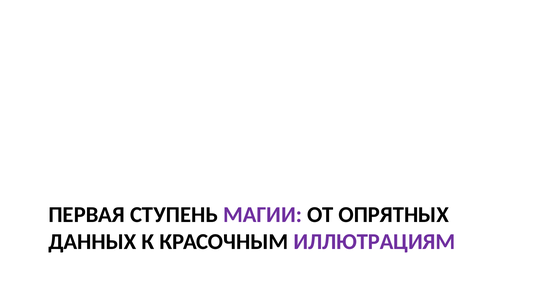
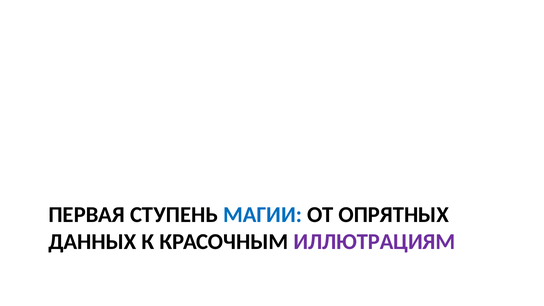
МАГИИ colour: purple -> blue
